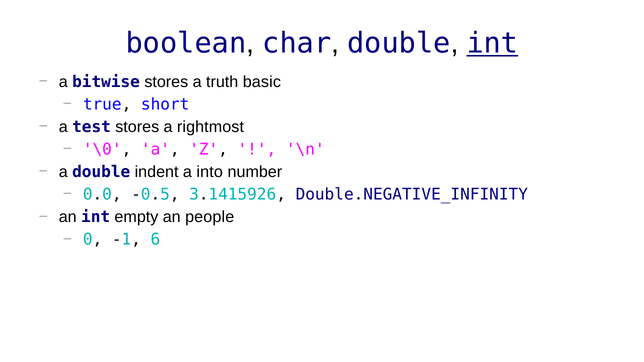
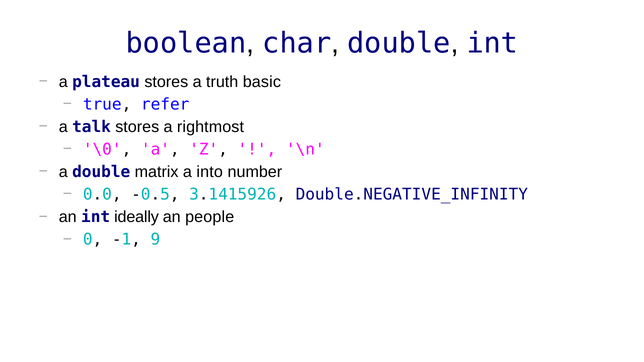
int at (492, 43) underline: present -> none
bitwise: bitwise -> plateau
short: short -> refer
test: test -> talk
indent: indent -> matrix
empty: empty -> ideally
6: 6 -> 9
